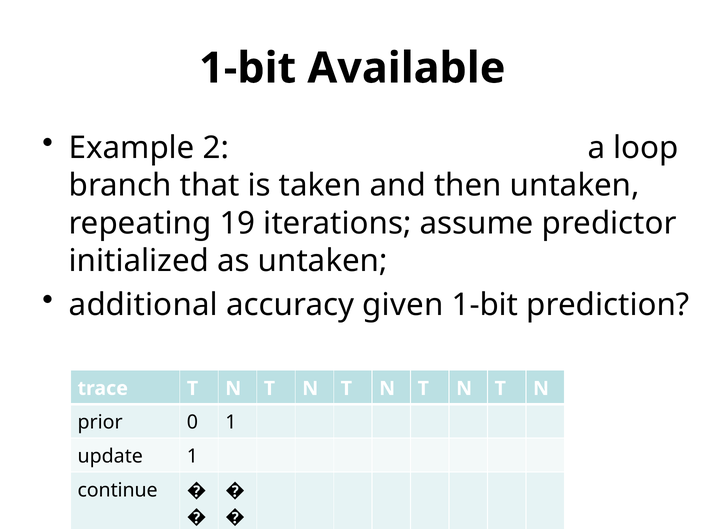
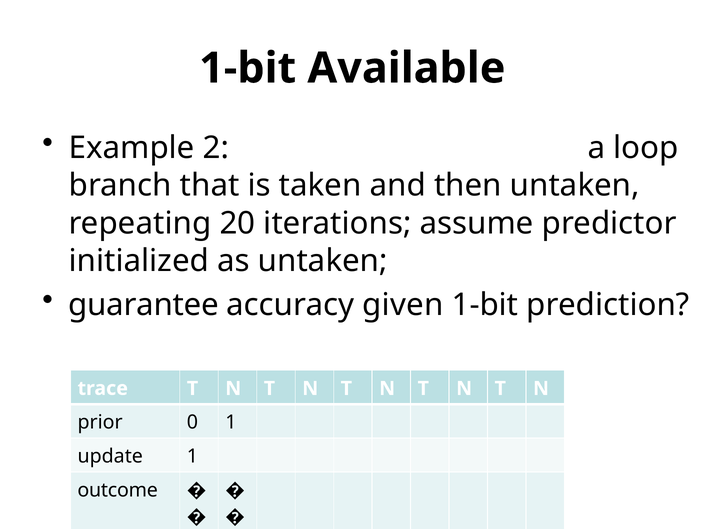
19: 19 -> 20
additional: additional -> guarantee
continue: continue -> outcome
